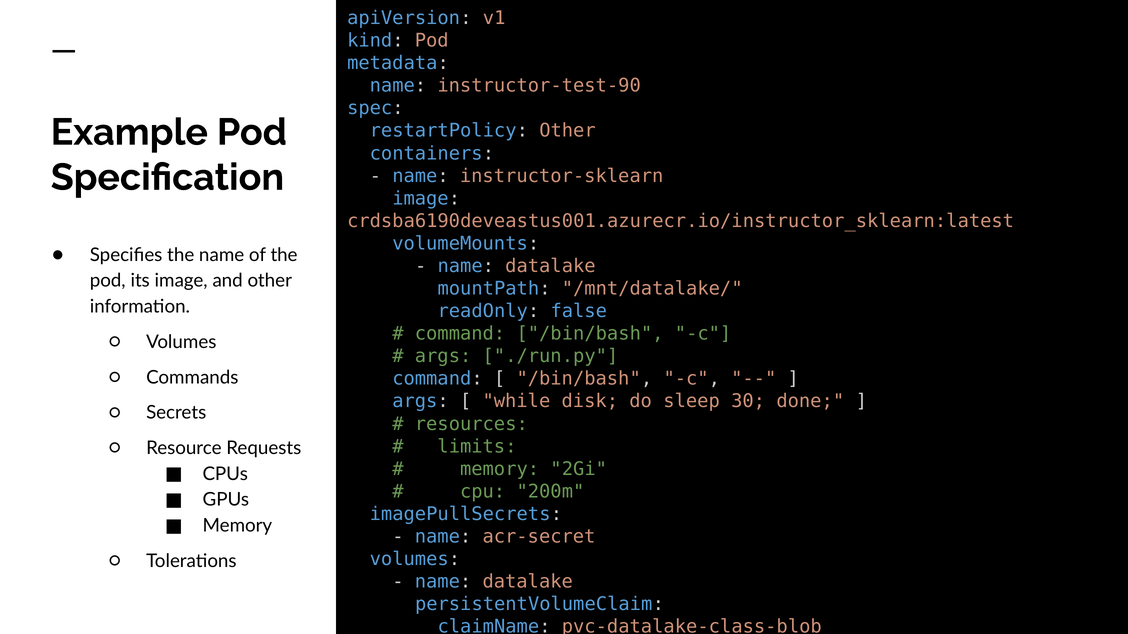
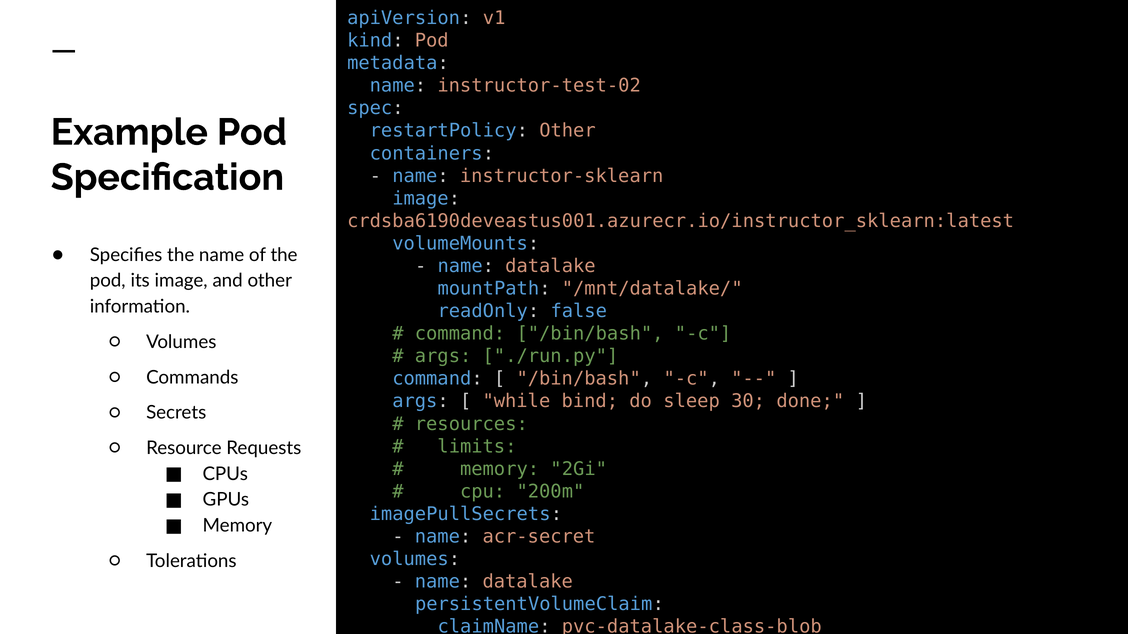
instructor-test-90: instructor-test-90 -> instructor-test-02
disk: disk -> bind
